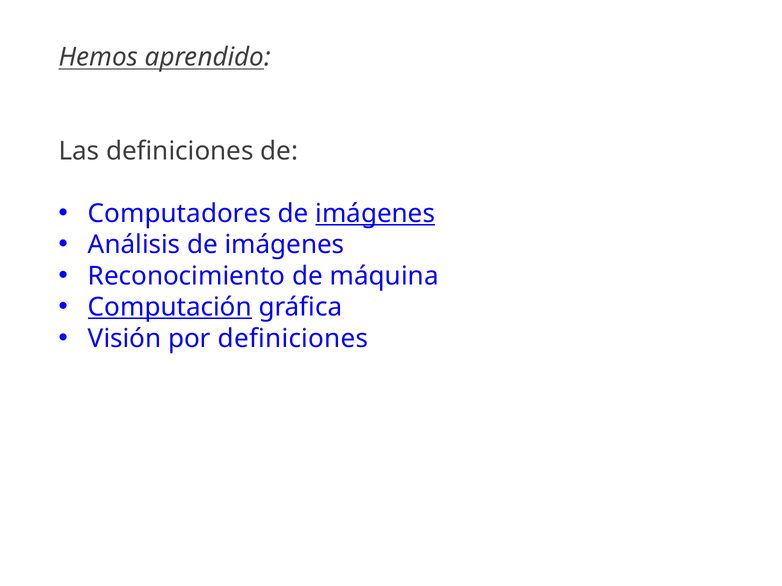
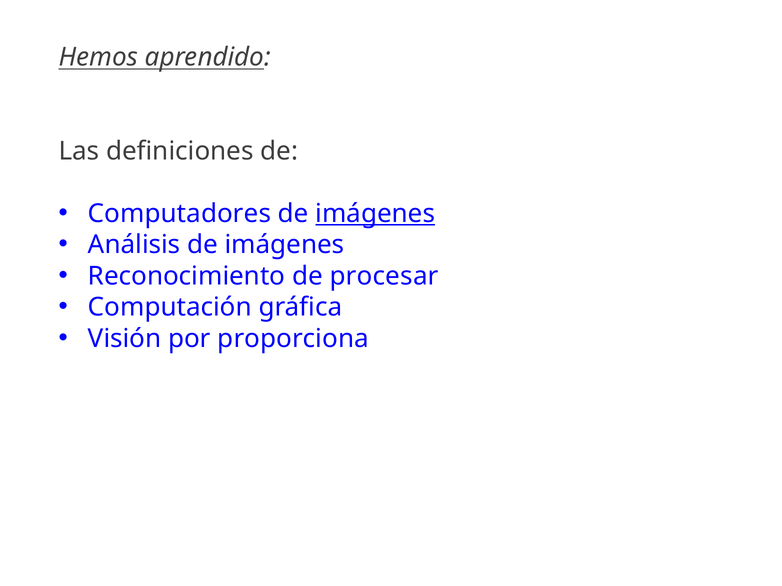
máquina: máquina -> procesar
Computación underline: present -> none
por definiciones: definiciones -> proporciona
